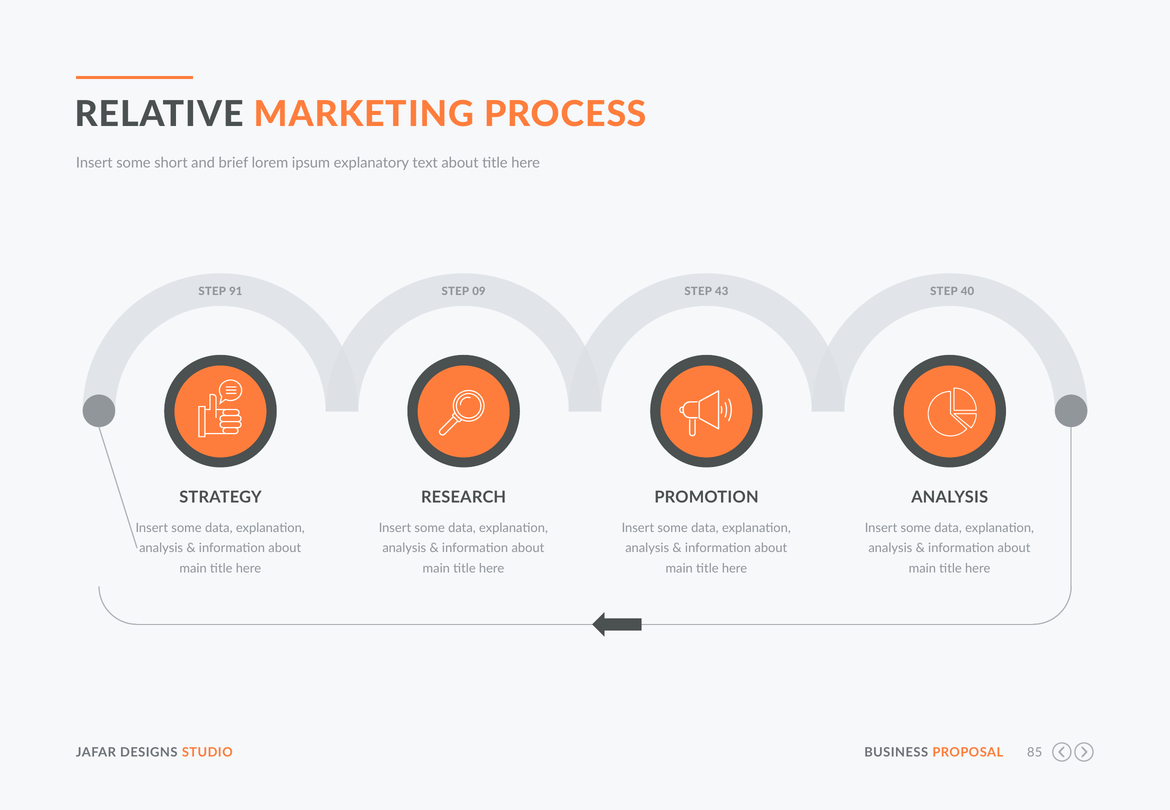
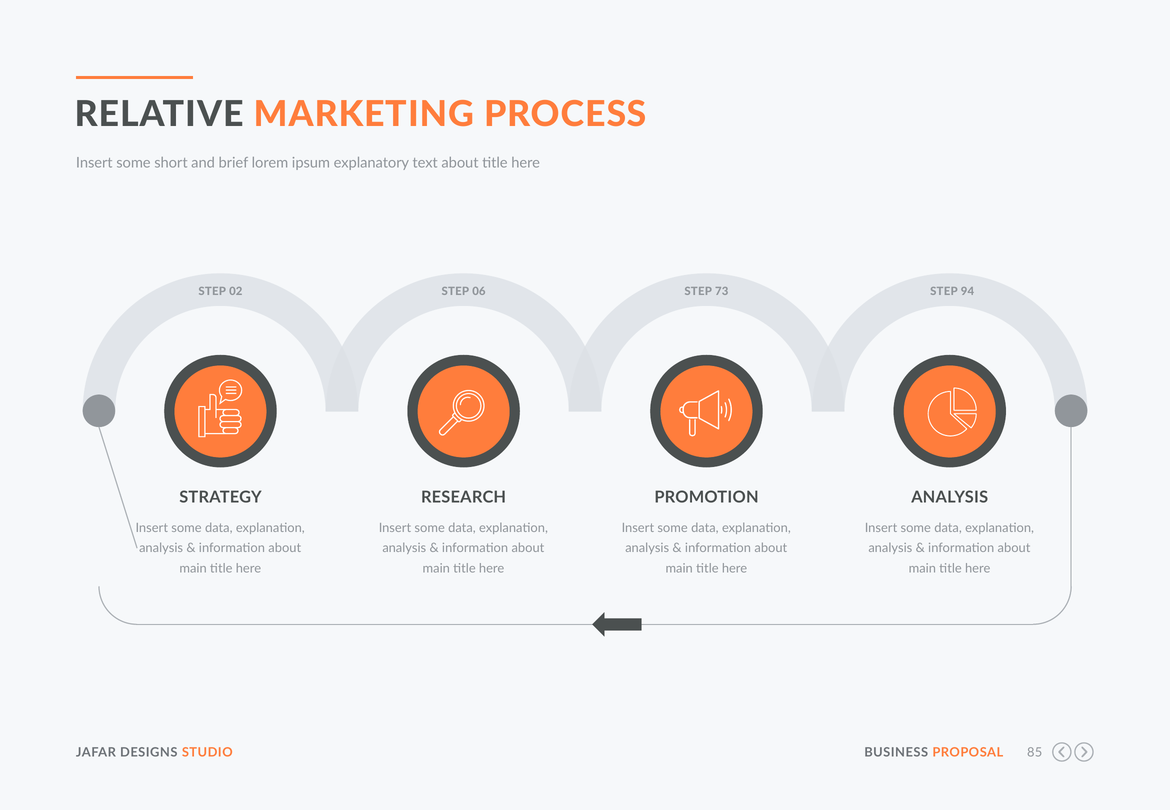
91: 91 -> 02
09: 09 -> 06
43: 43 -> 73
40: 40 -> 94
